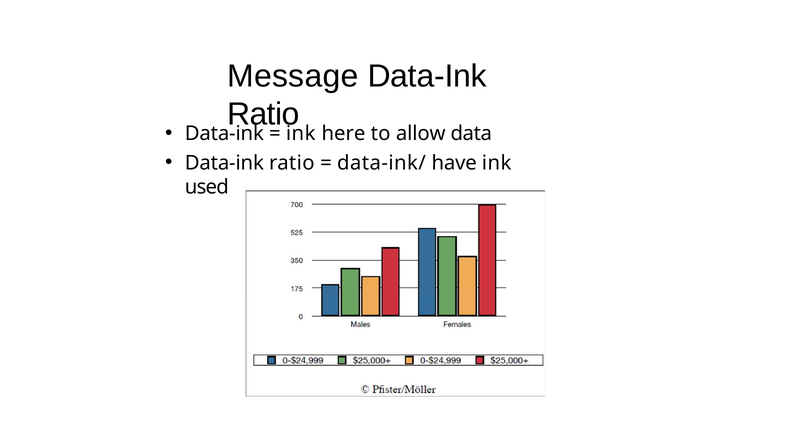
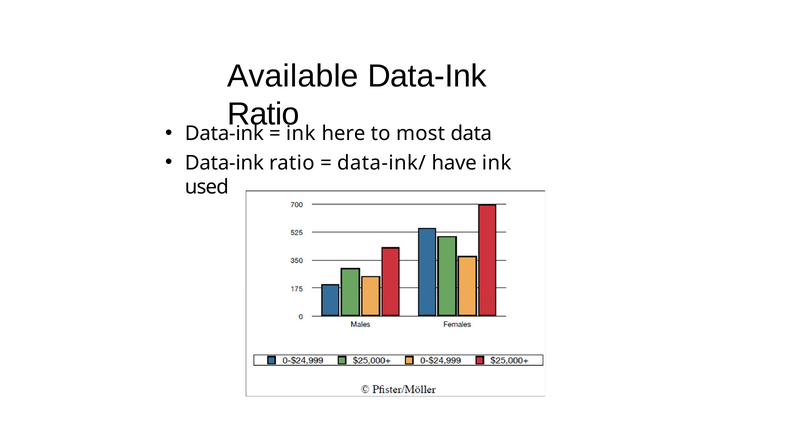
Message: Message -> Available
allow: allow -> most
